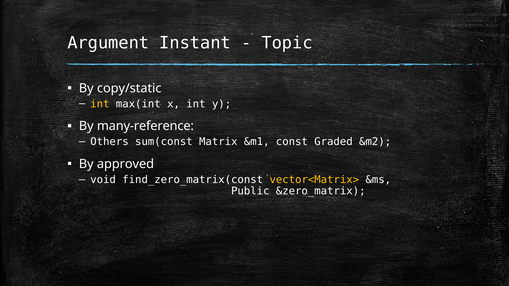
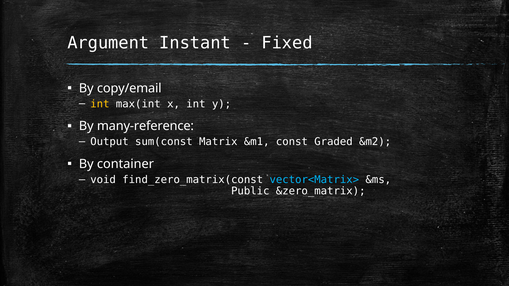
Topic: Topic -> Fixed
copy/static: copy/static -> copy/email
Others: Others -> Output
approved: approved -> container
vector<Matrix> colour: yellow -> light blue
